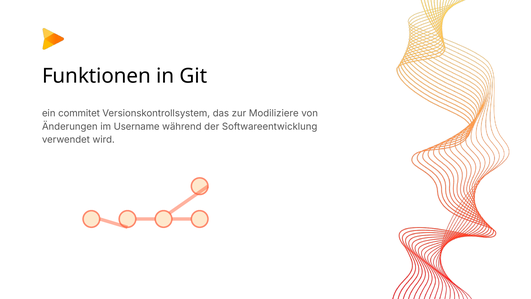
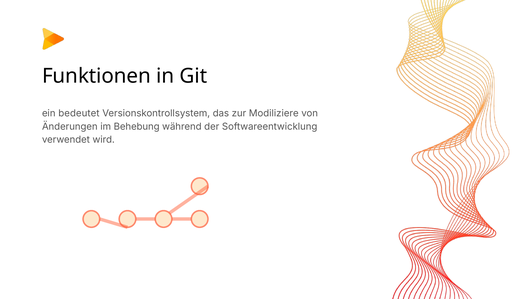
commitet: commitet -> bedeutet
Username: Username -> Behebung
